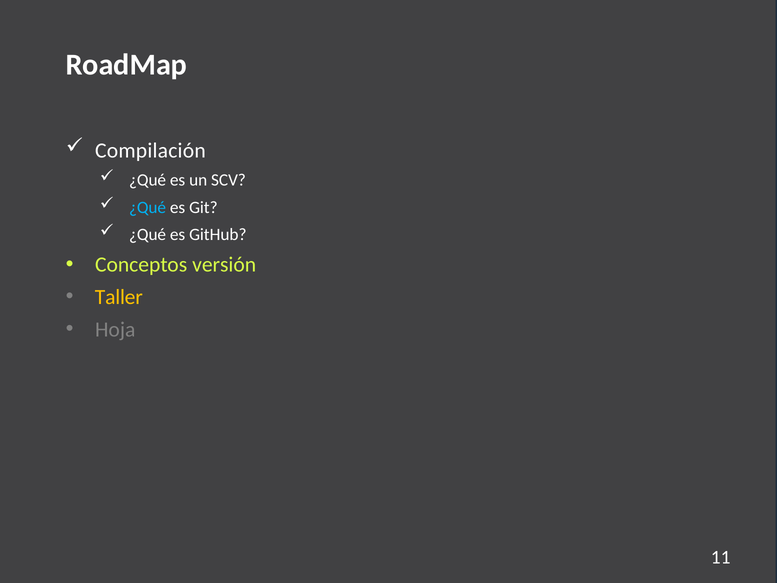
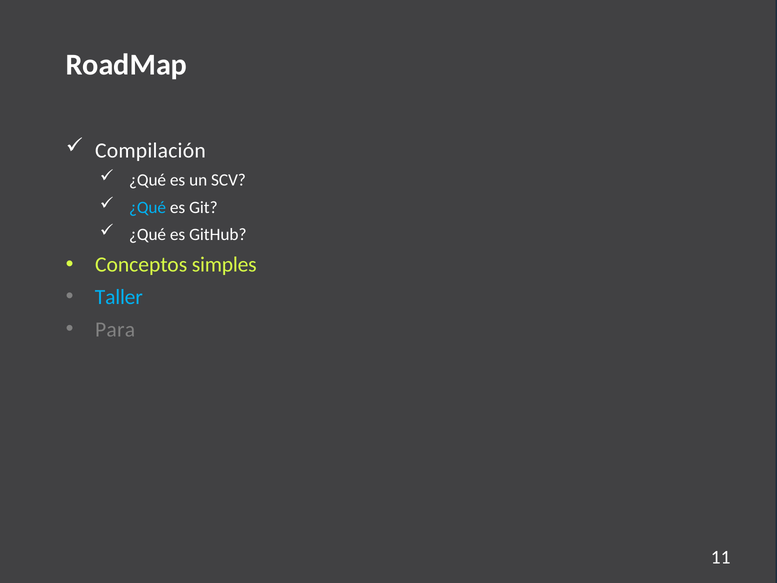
versión: versión -> simples
Taller colour: yellow -> light blue
Hoja: Hoja -> Para
